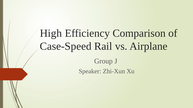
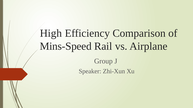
Case-Speed: Case-Speed -> Mins-Speed
